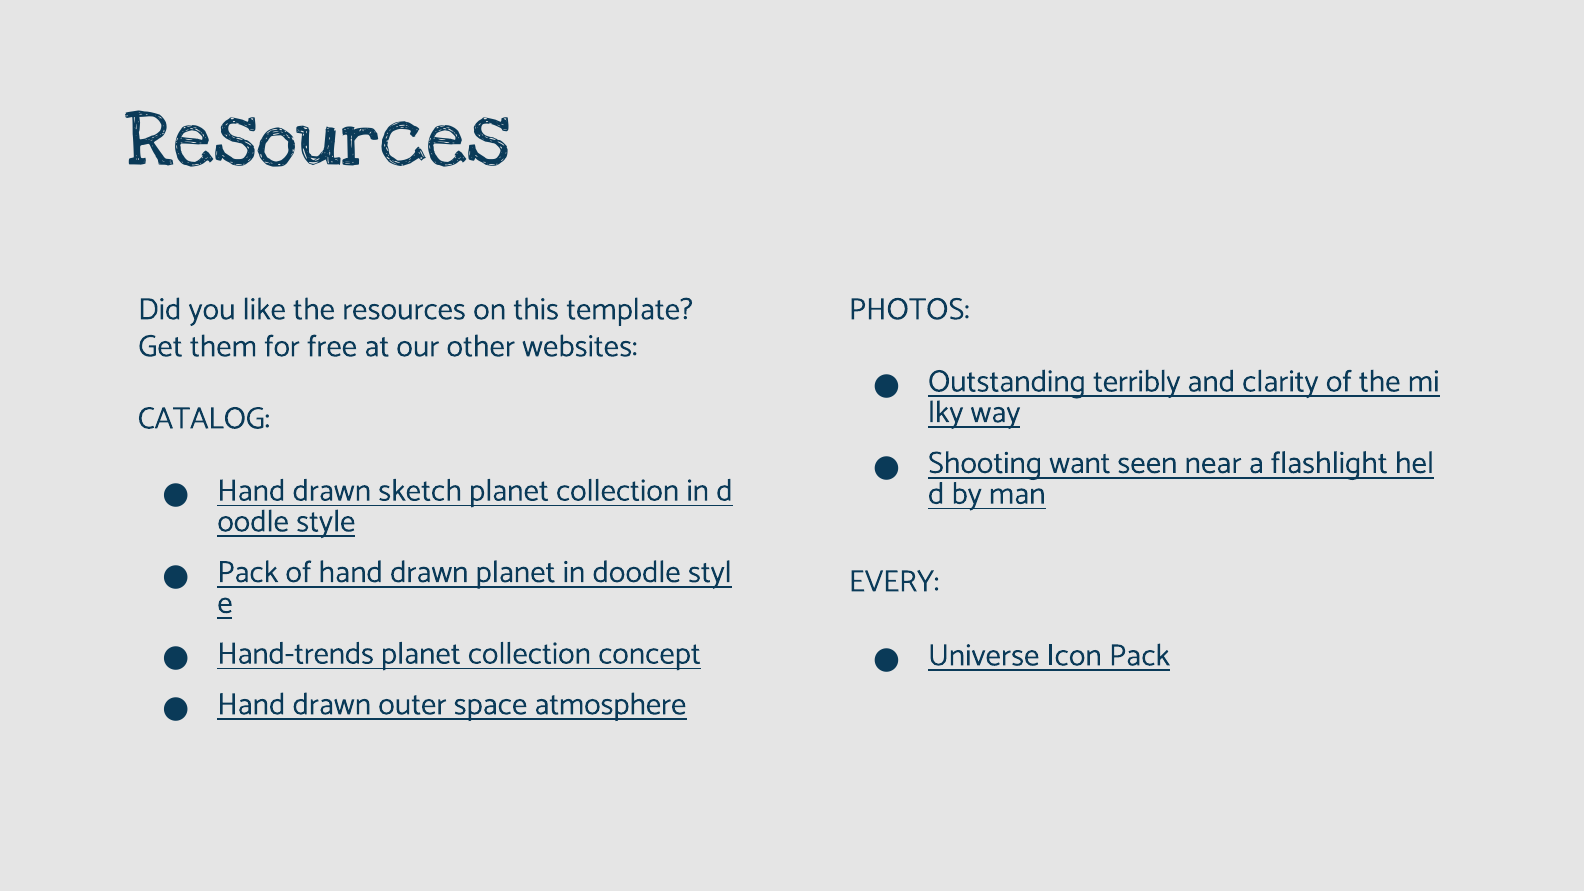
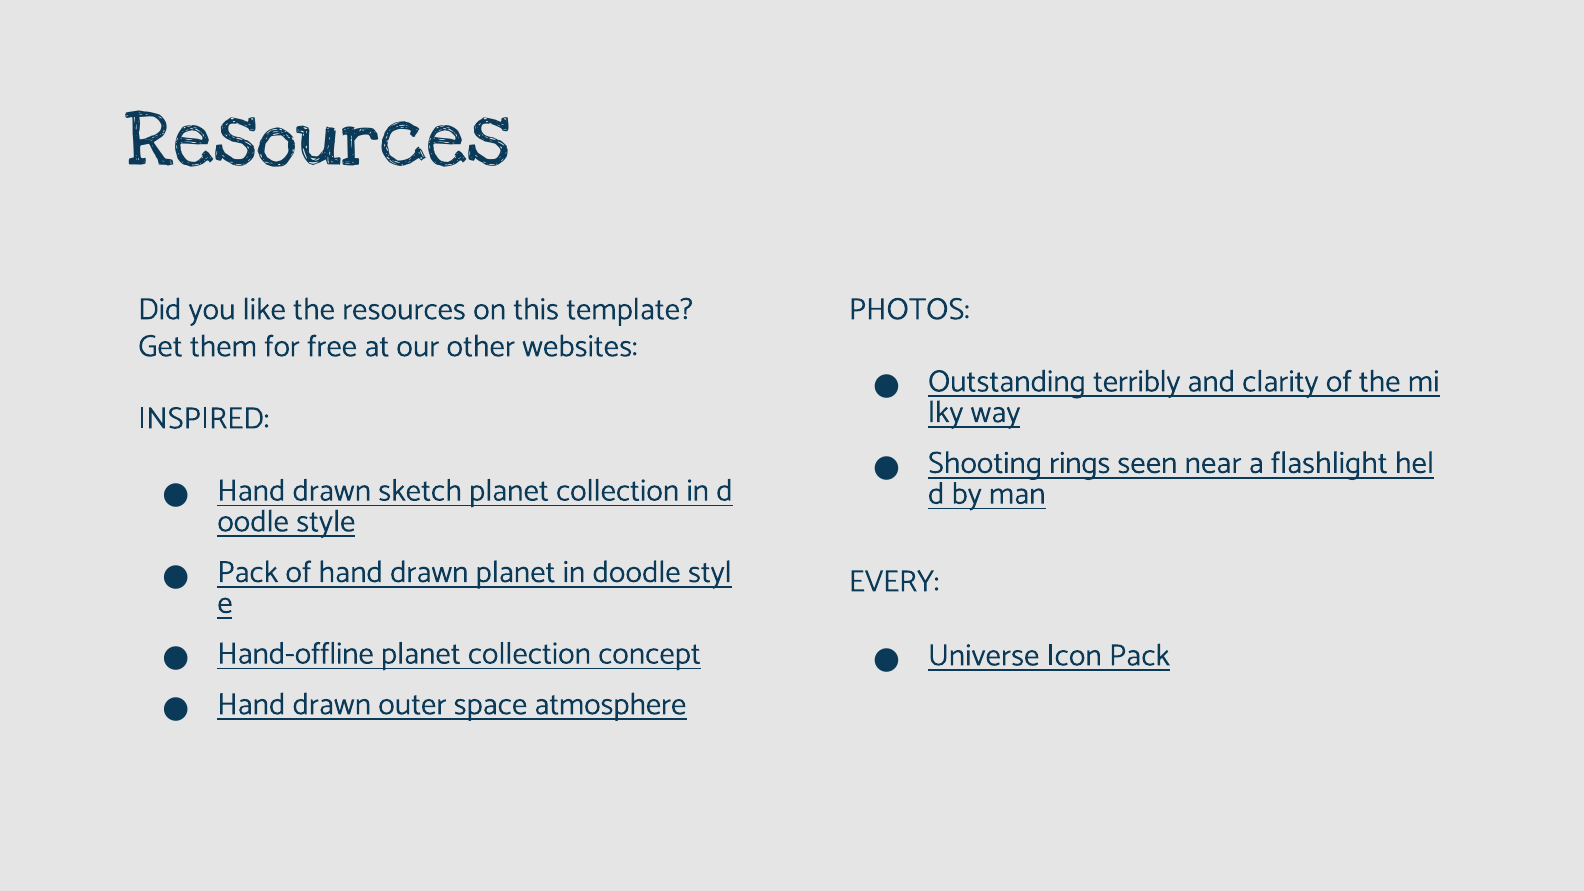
CATALOG: CATALOG -> INSPIRED
want: want -> rings
Hand-trends: Hand-trends -> Hand-offline
